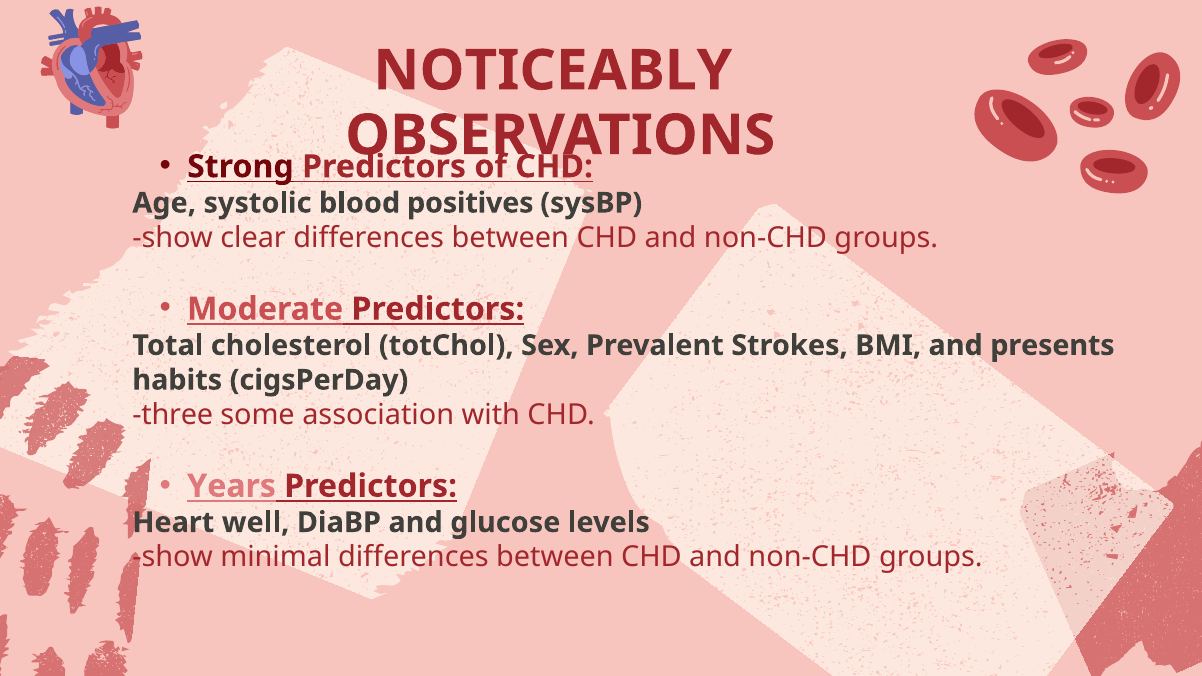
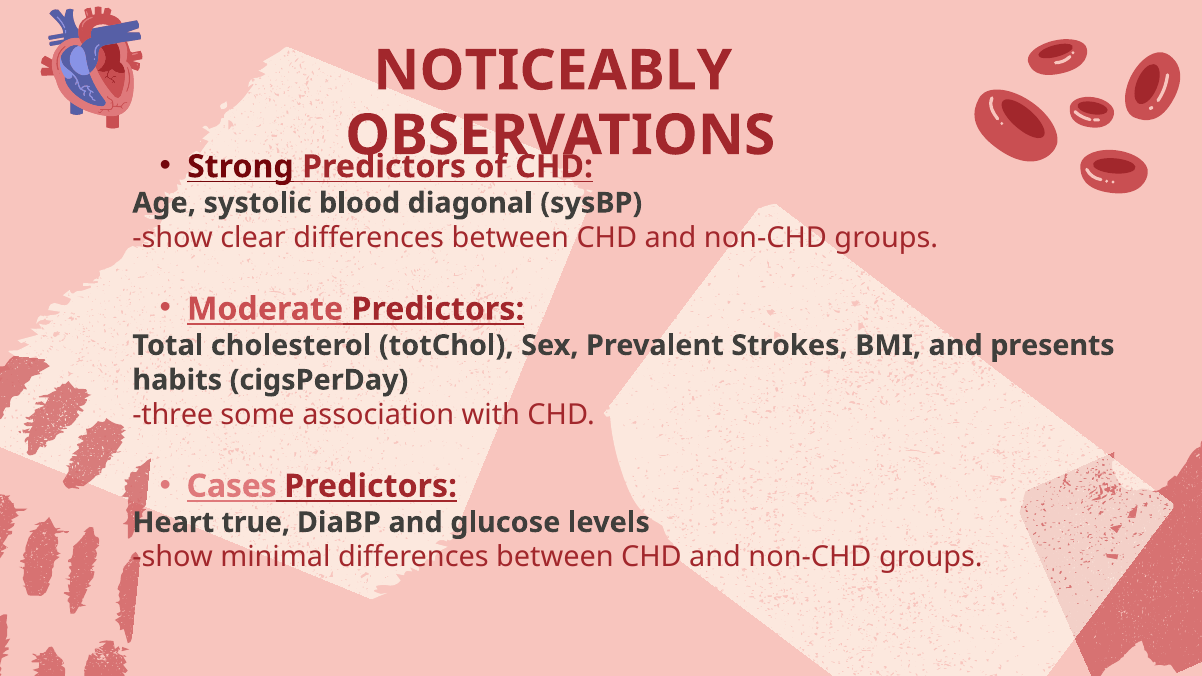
positives: positives -> diagonal
Years: Years -> Cases
well: well -> true
